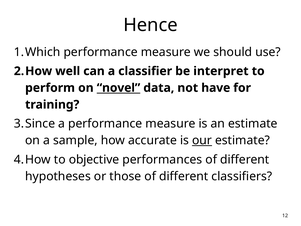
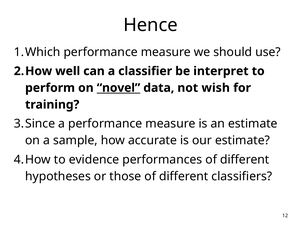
have: have -> wish
our underline: present -> none
objective: objective -> evidence
